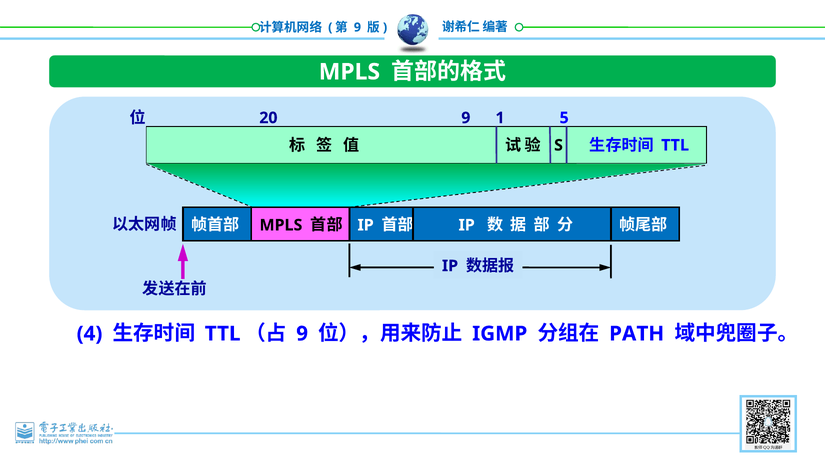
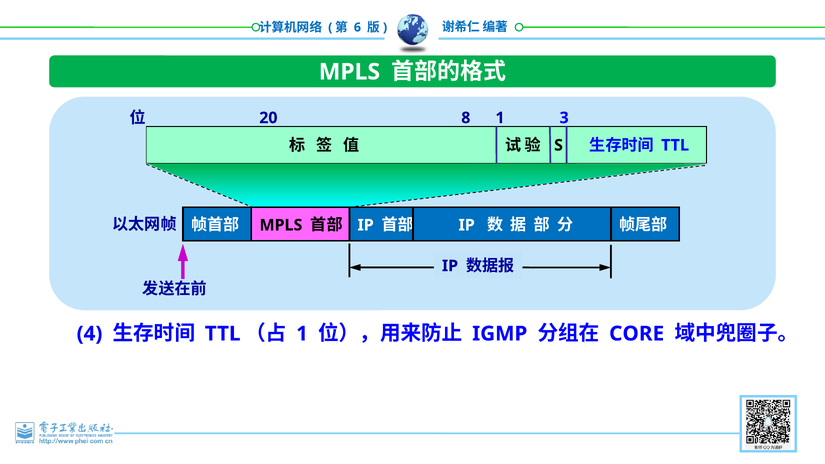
9 at (357, 27): 9 -> 6
20 9: 9 -> 8
5: 5 -> 3
9 at (302, 334): 9 -> 1
PATH: PATH -> CORE
